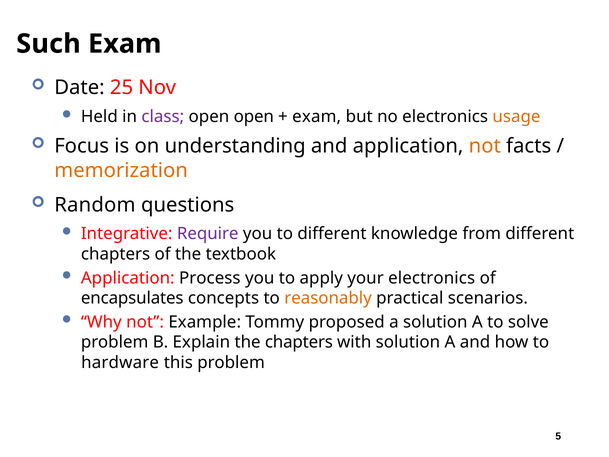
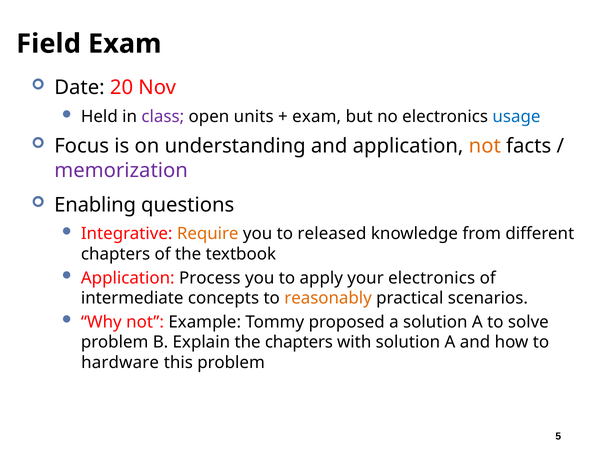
Such: Such -> Field
25: 25 -> 20
open open: open -> units
usage colour: orange -> blue
memorization colour: orange -> purple
Random: Random -> Enabling
Require colour: purple -> orange
to different: different -> released
encapsulates: encapsulates -> intermediate
